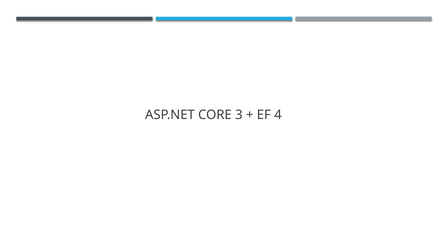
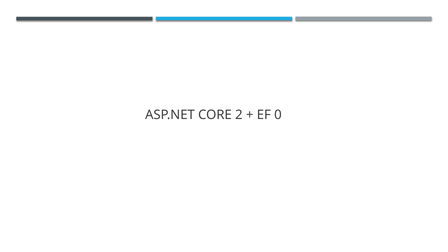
3: 3 -> 2
4: 4 -> 0
